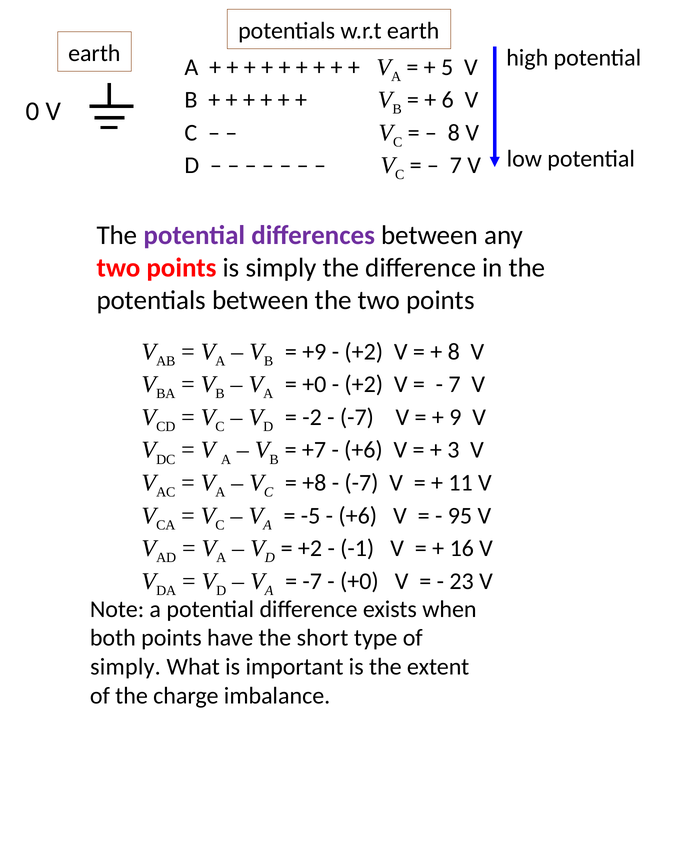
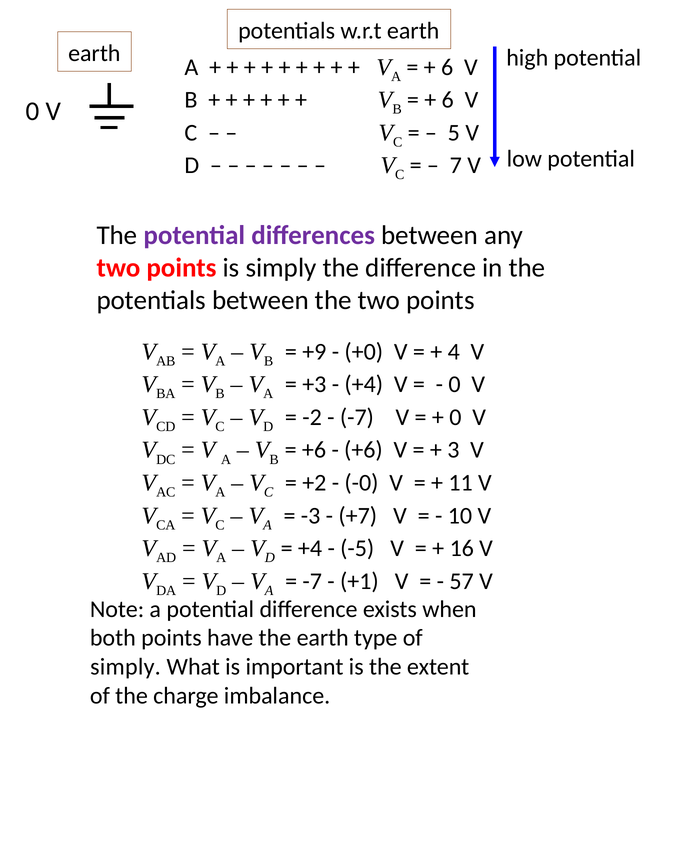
5 at (447, 67): 5 -> 6
8 at (454, 133): 8 -> 5
+2 at (364, 352): +2 -> +0
8 at (454, 352): 8 -> 4
+0 at (314, 385): +0 -> +3
+2 at (364, 385): +2 -> +4
7 at (454, 385): 7 -> 0
9 at (455, 418): 9 -> 0
+7 at (314, 450): +7 -> +6
+8: +8 -> +2
-7 at (361, 483): -7 -> -0
-5: -5 -> -3
+6 at (358, 516): +6 -> +7
95: 95 -> 10
+2 at (310, 549): +2 -> +4
-1: -1 -> -5
+0 at (359, 582): +0 -> +1
23: 23 -> 57
the short: short -> earth
